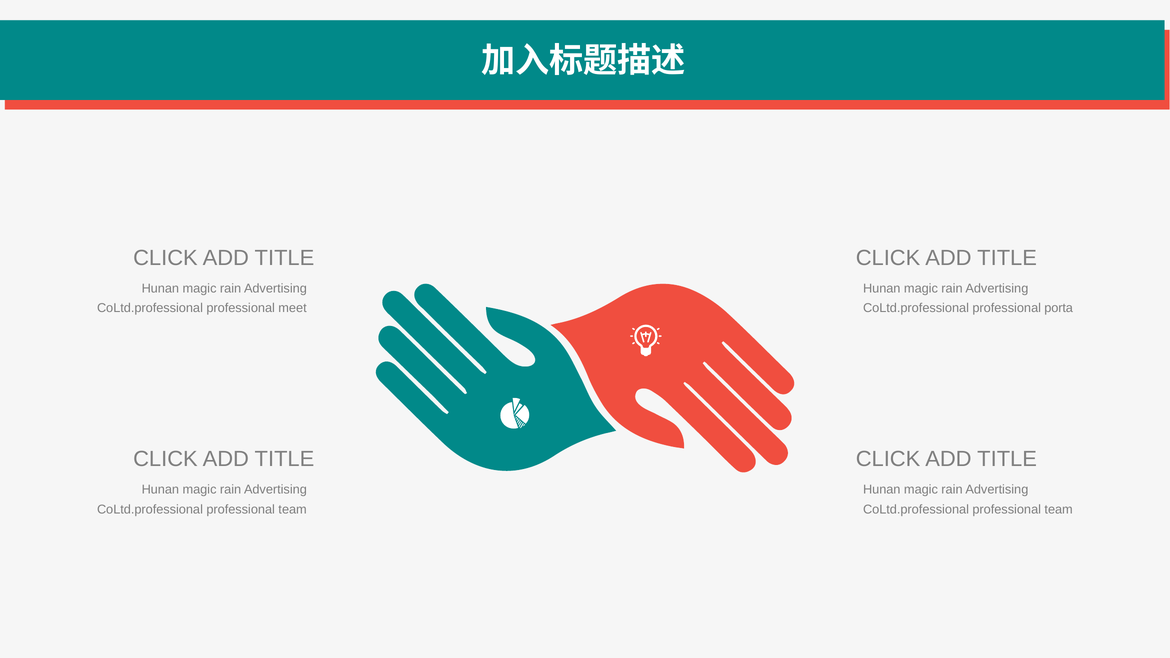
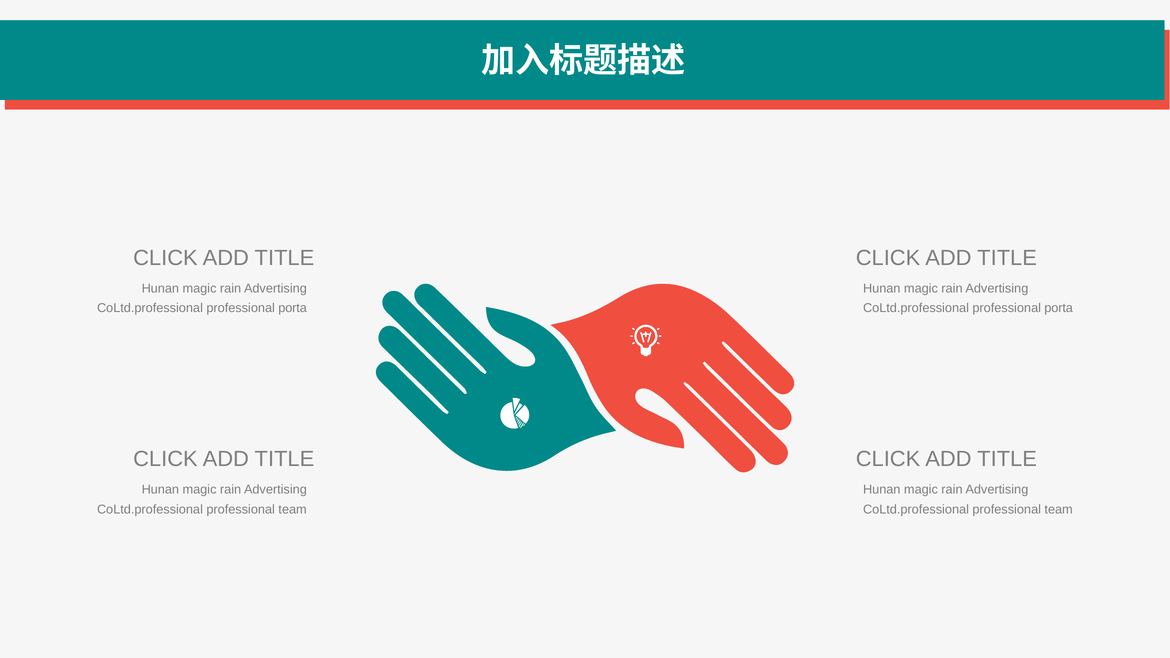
meet at (293, 308): meet -> porta
